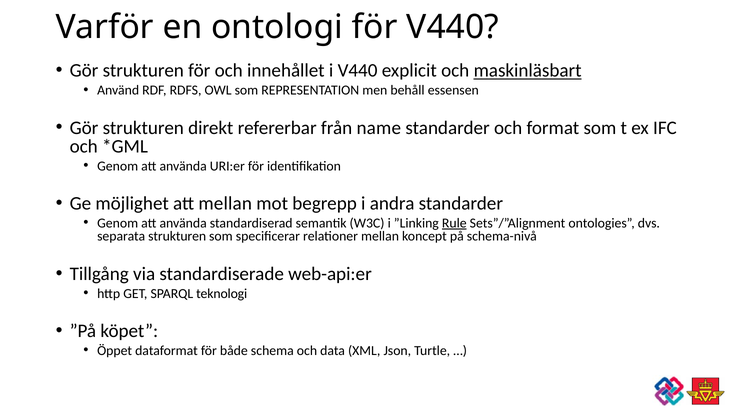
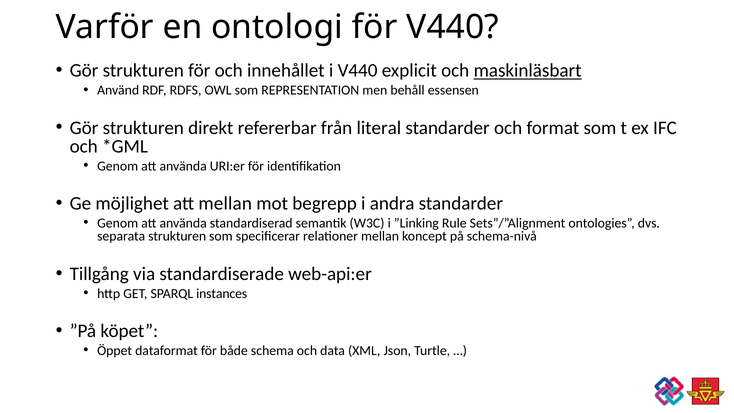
name: name -> literal
Rule underline: present -> none
teknologi: teknologi -> instances
